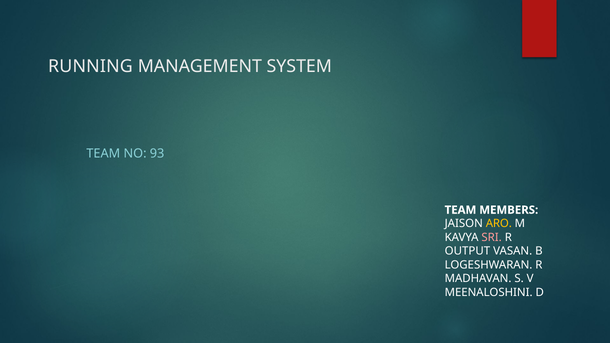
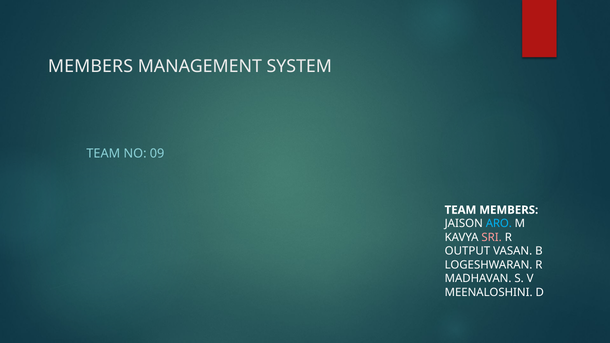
RUNNING at (90, 66): RUNNING -> MEMBERS
93: 93 -> 09
ARO colour: yellow -> light blue
